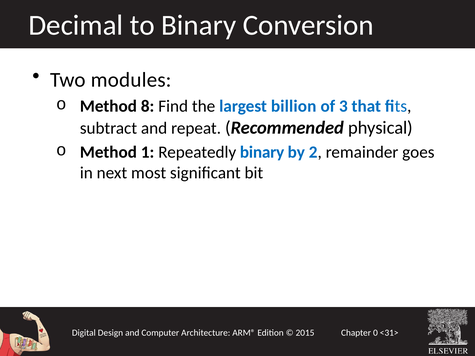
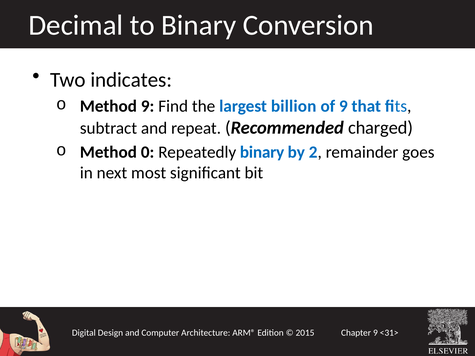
modules: modules -> indicates
Method 8: 8 -> 9
of 3: 3 -> 9
physical: physical -> charged
1: 1 -> 0
0 at (375, 333): 0 -> 9
